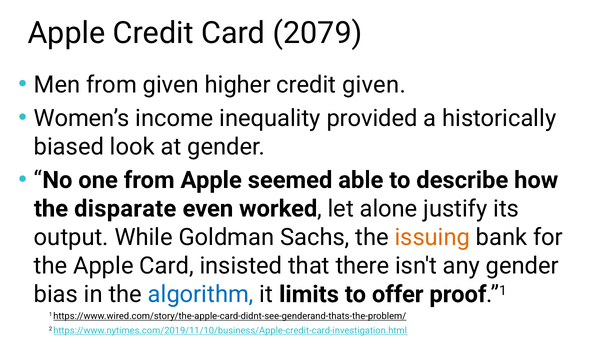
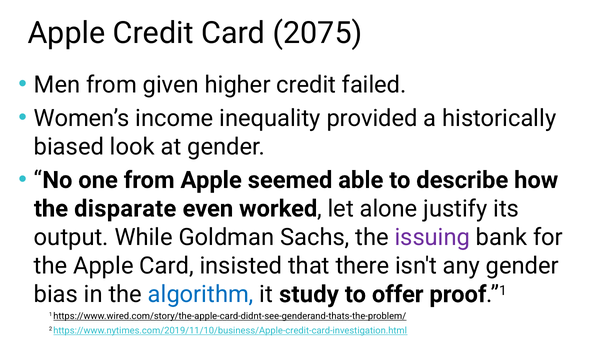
2079: 2079 -> 2075
credit given: given -> failed
issuing colour: orange -> purple
limits: limits -> study
